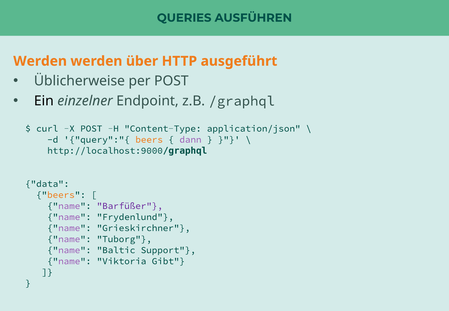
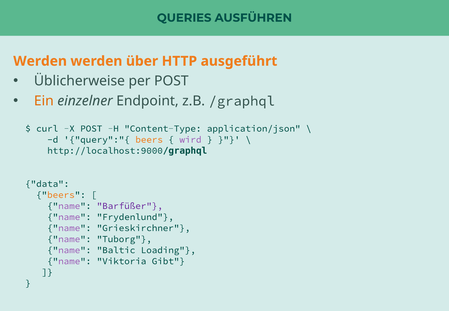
Ein colour: black -> orange
dann: dann -> wird
Support: Support -> Loading
